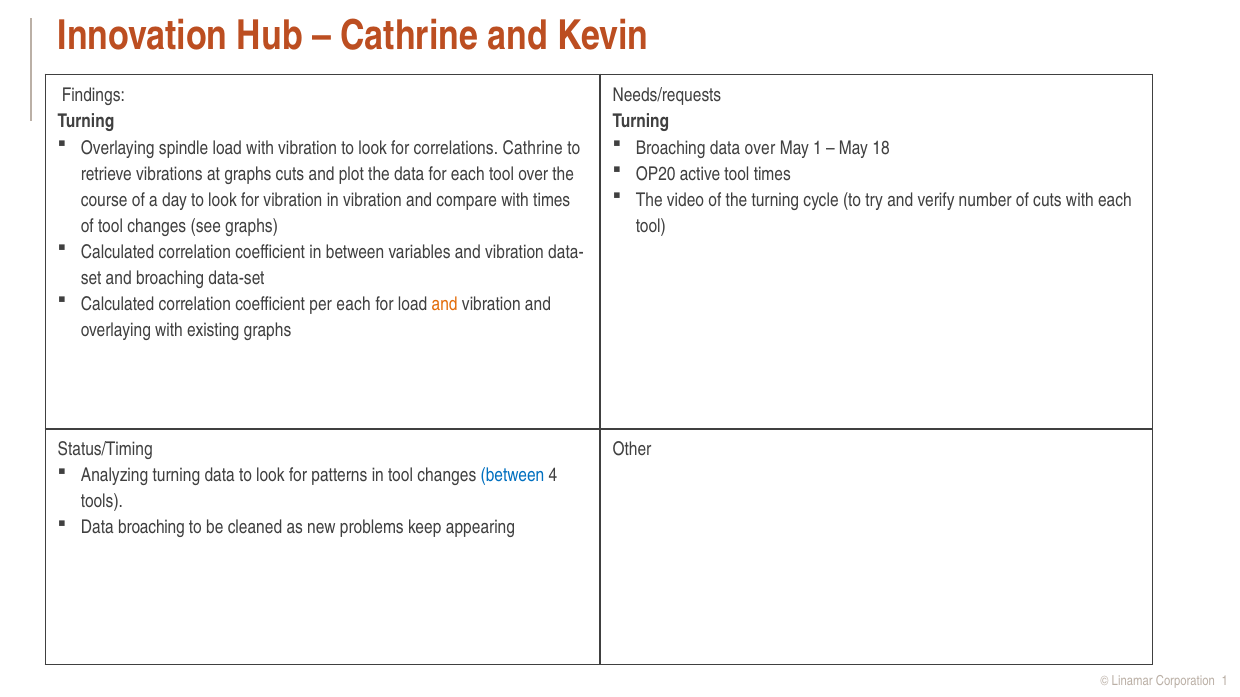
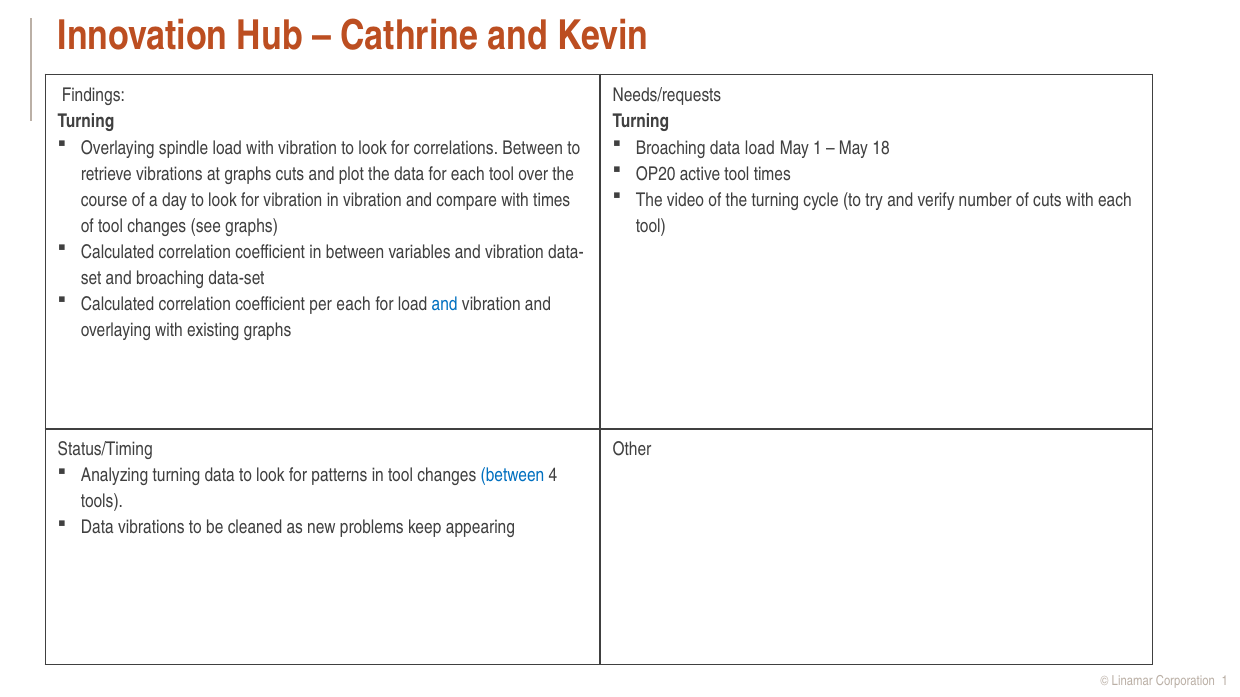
correlations Cathrine: Cathrine -> Between
data over: over -> load
and at (445, 304) colour: orange -> blue
Data broaching: broaching -> vibrations
